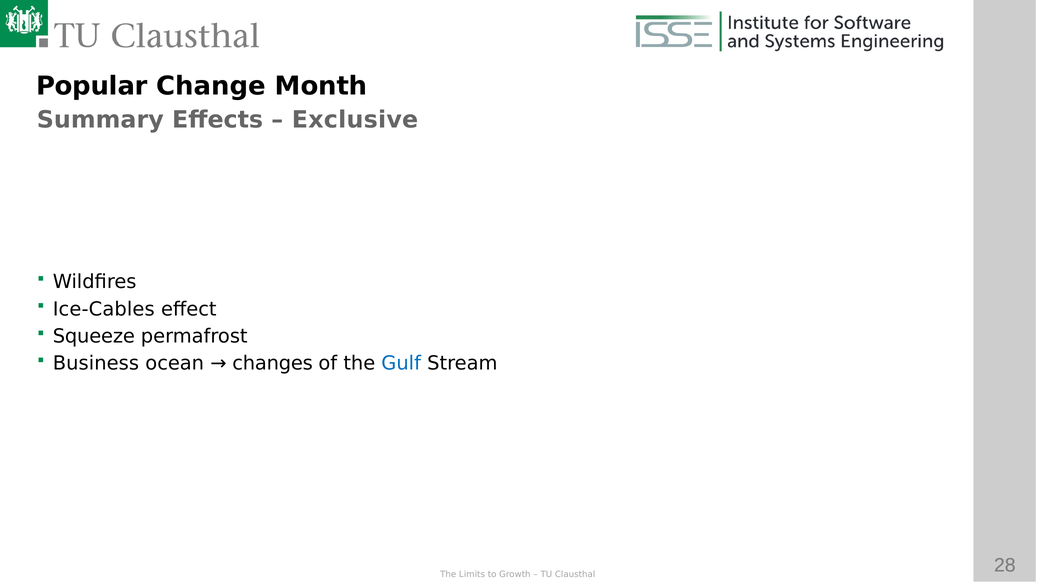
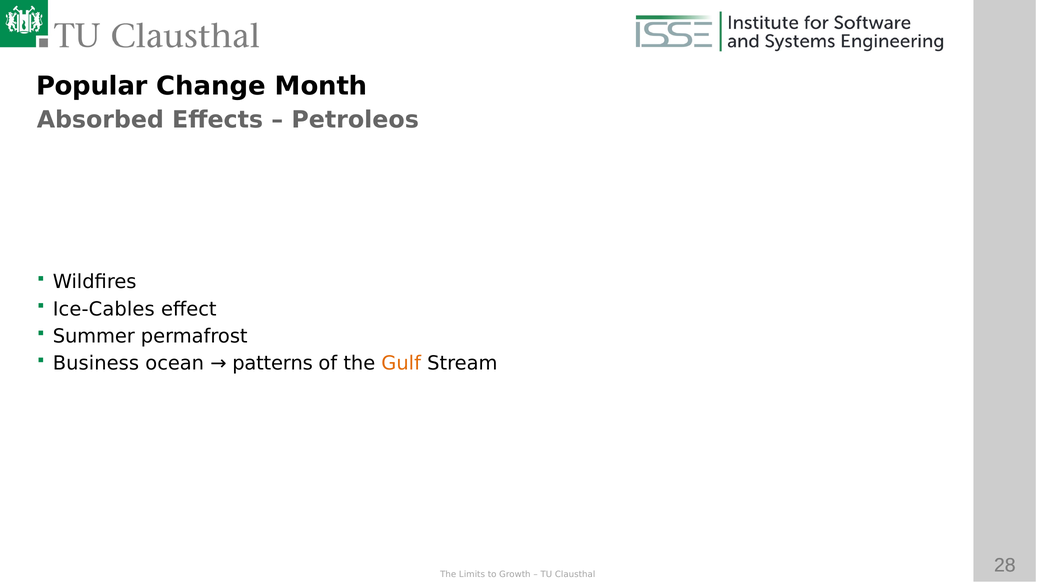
Summary: Summary -> Absorbed
Exclusive: Exclusive -> Petroleos
Squeeze: Squeeze -> Summer
changes: changes -> patterns
Gulf colour: blue -> orange
